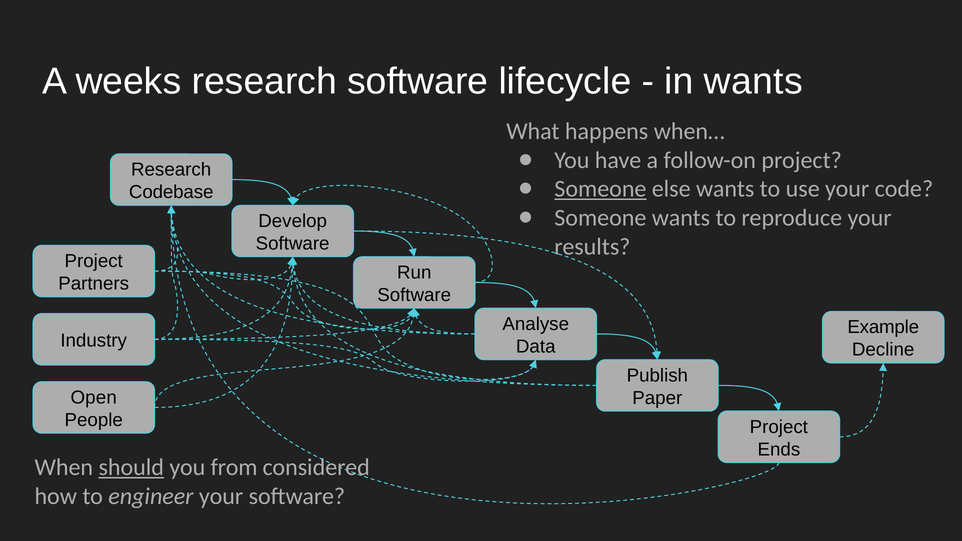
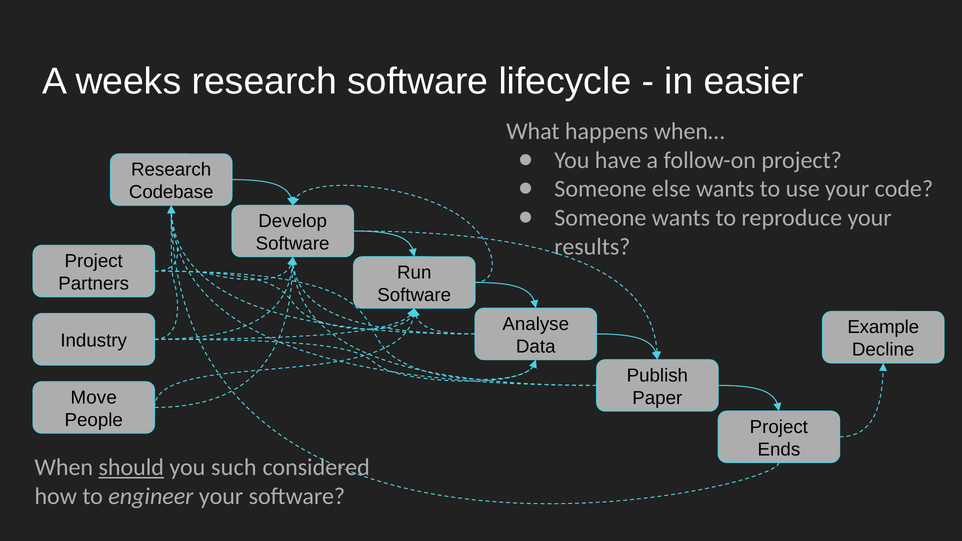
in wants: wants -> easier
Someone at (600, 189) underline: present -> none
Open: Open -> Move
from: from -> such
